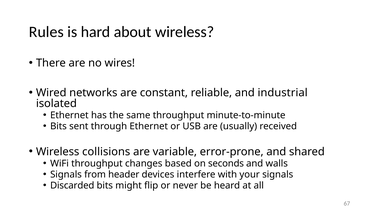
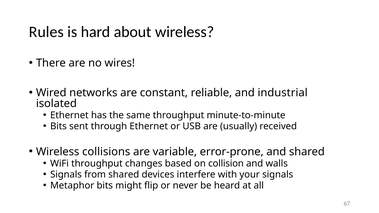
seconds: seconds -> collision
from header: header -> shared
Discarded: Discarded -> Metaphor
